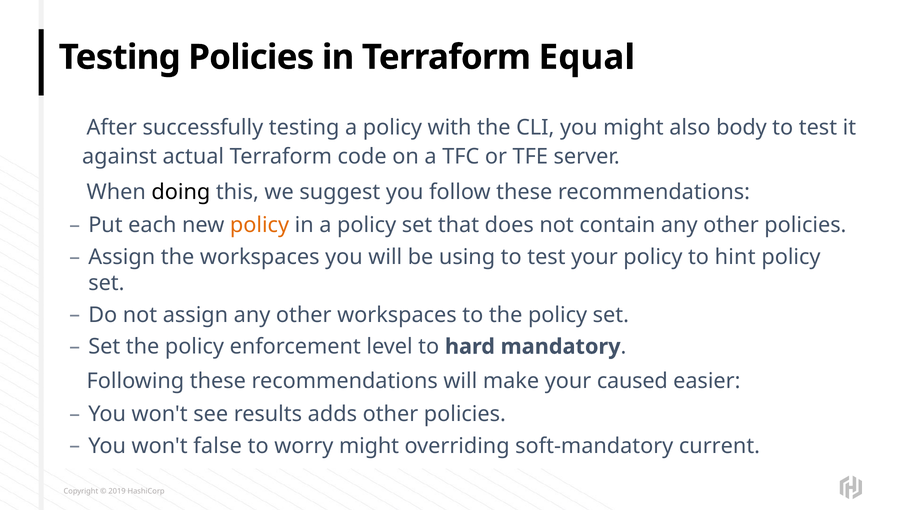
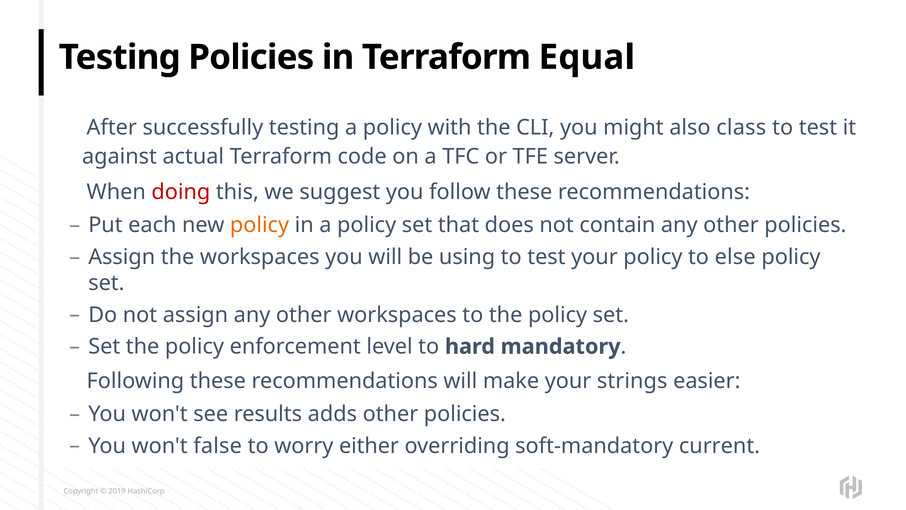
body: body -> class
doing colour: black -> red
hint: hint -> else
caused: caused -> strings
worry might: might -> either
